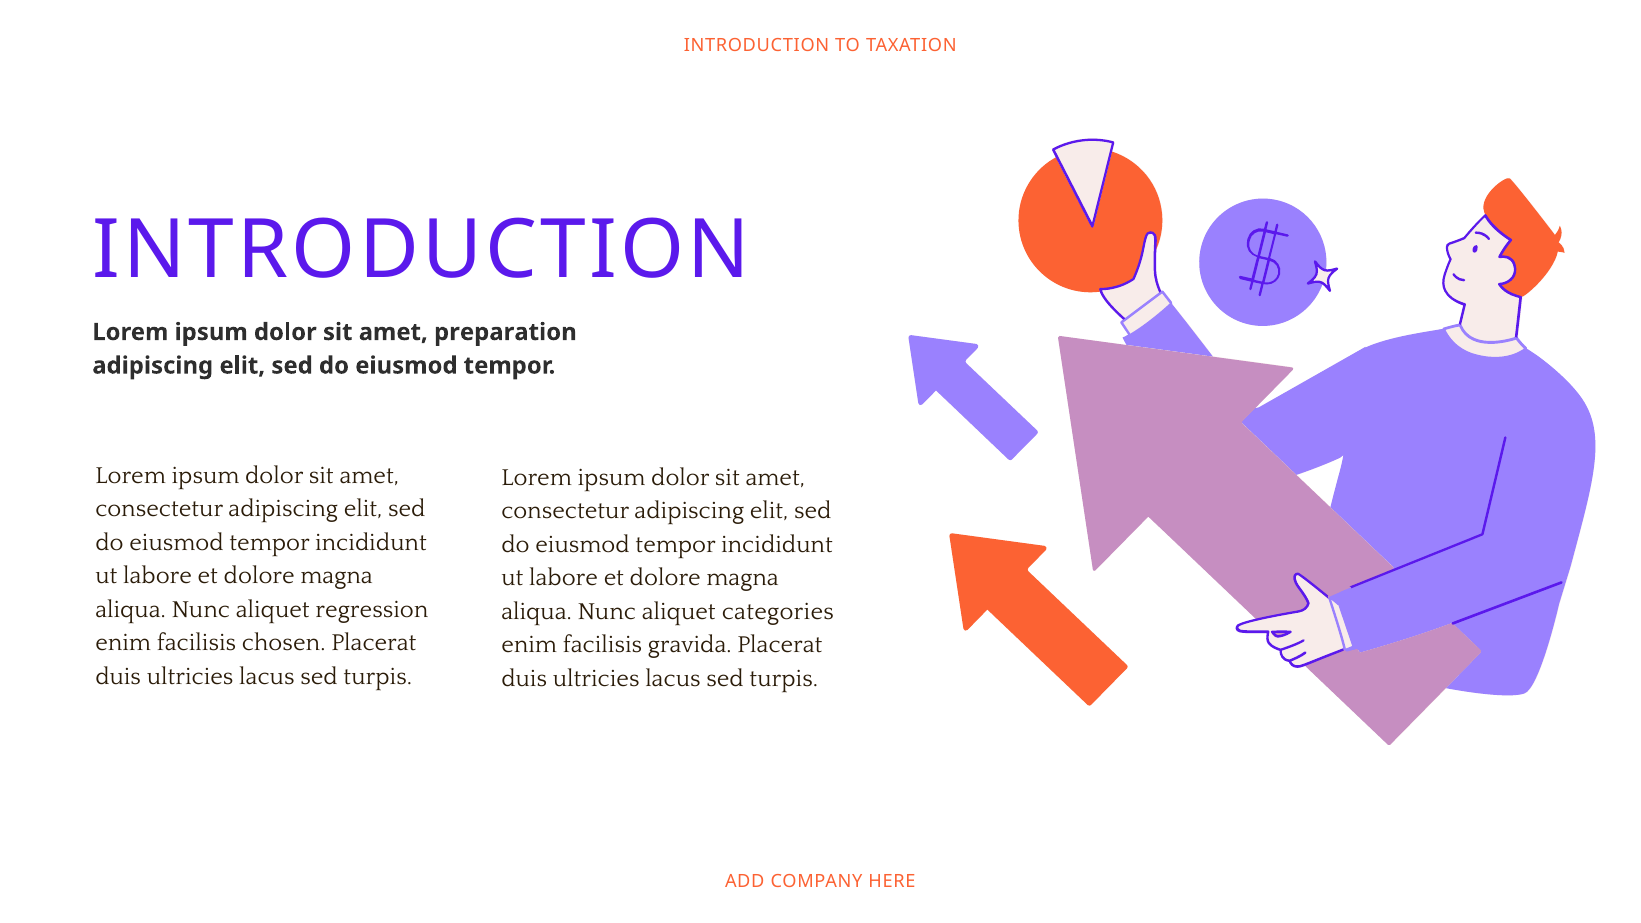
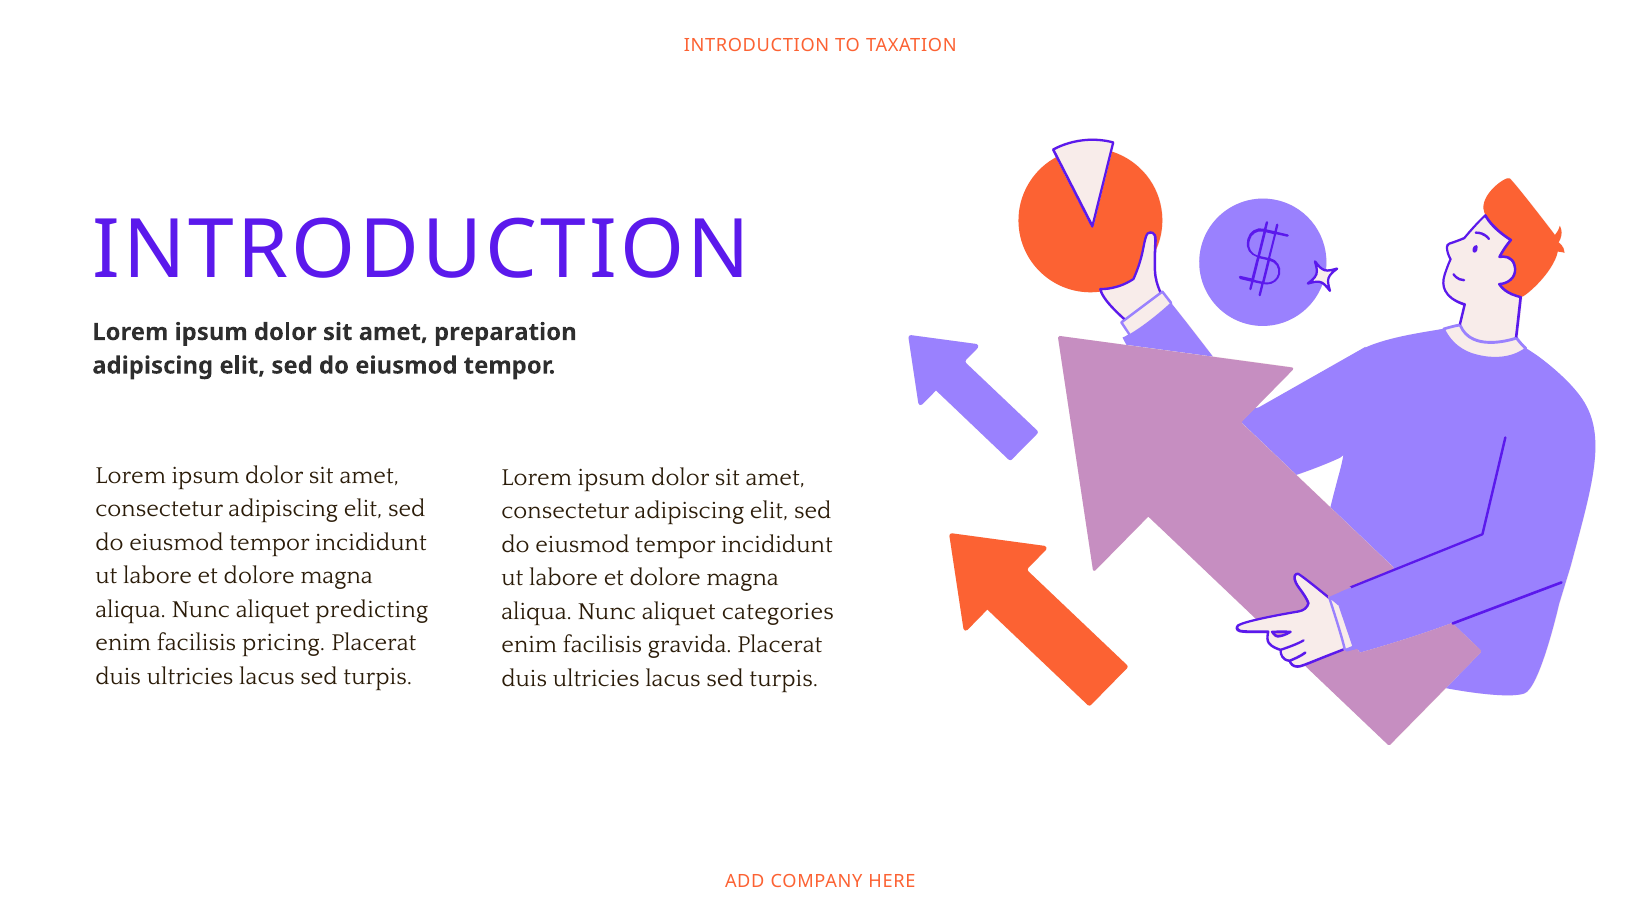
regression: regression -> predicting
chosen: chosen -> pricing
